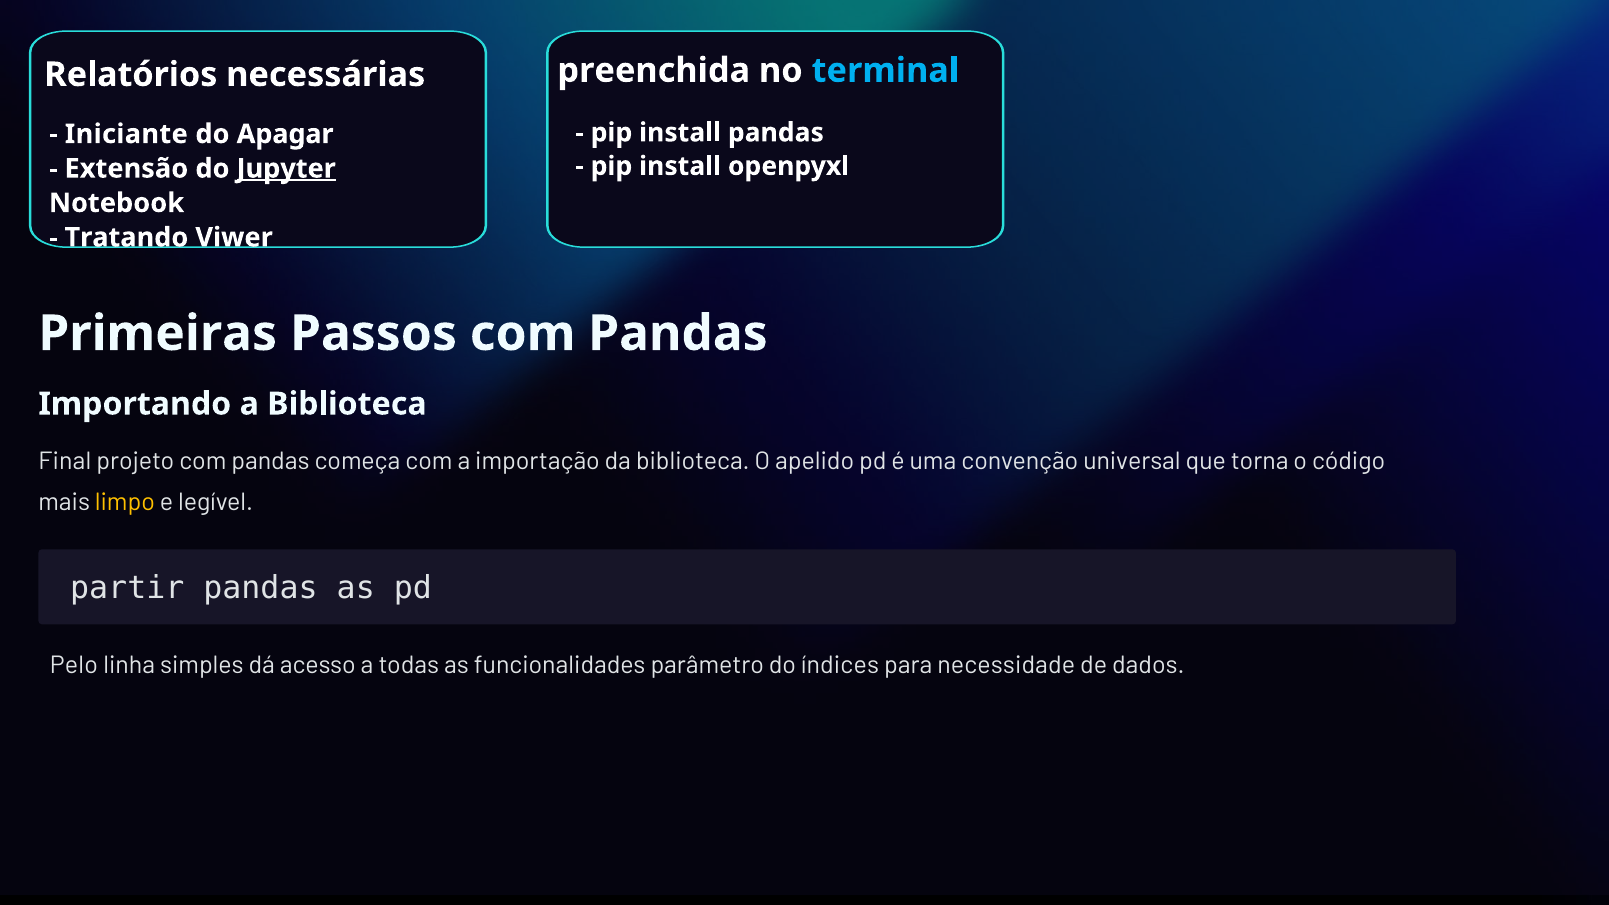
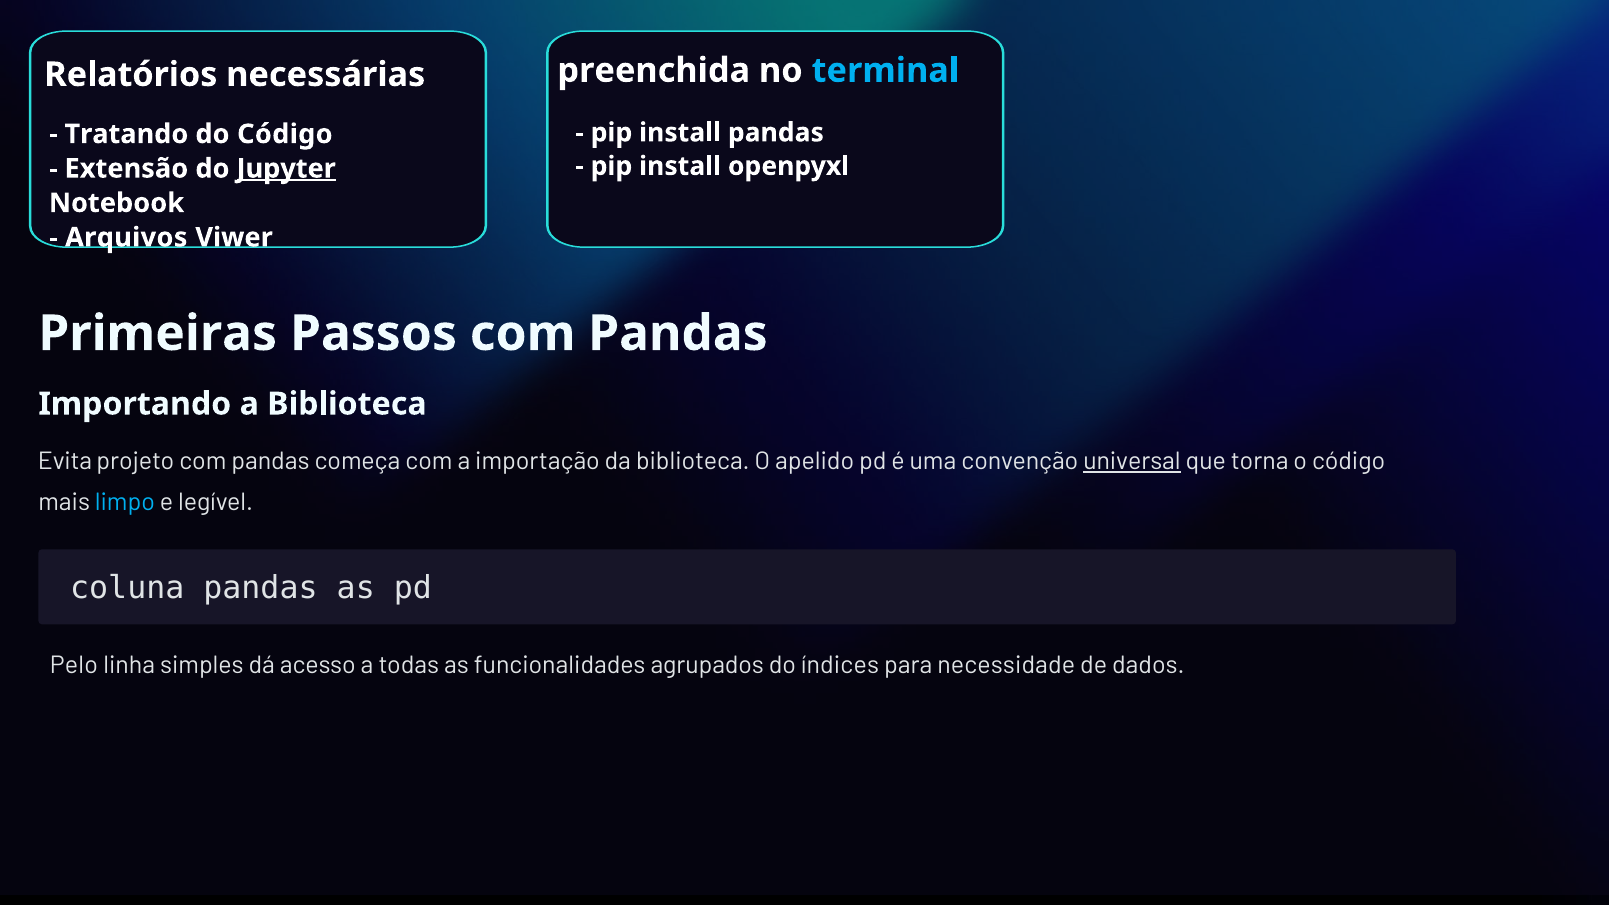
Iniciante: Iniciante -> Tratando
do Apagar: Apagar -> Código
Tratando: Tratando -> Arquivos
Final: Final -> Evita
universal underline: none -> present
limpo colour: yellow -> light blue
partir: partir -> coluna
parâmetro: parâmetro -> agrupados
